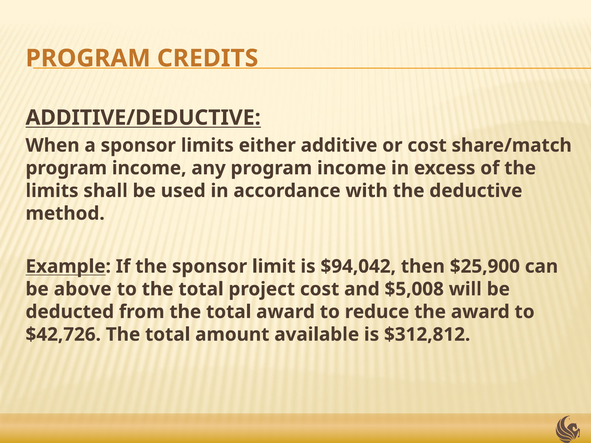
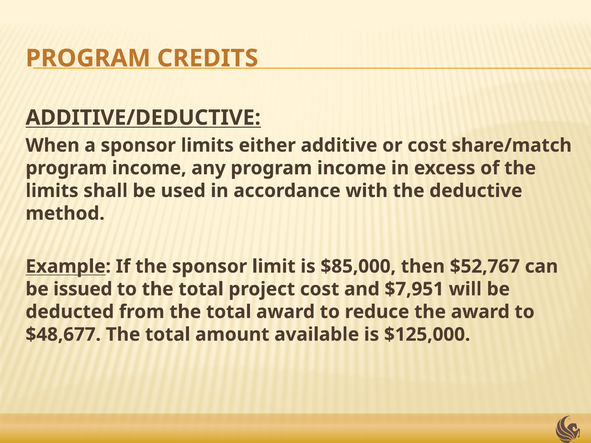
$94,042: $94,042 -> $85,000
$25,900: $25,900 -> $52,767
above: above -> issued
$5,008: $5,008 -> $7,951
$42,726: $42,726 -> $48,677
$312,812: $312,812 -> $125,000
